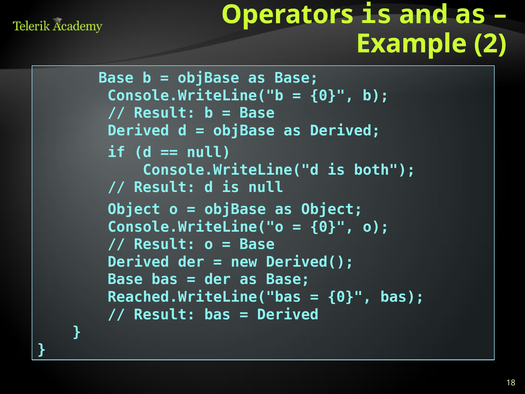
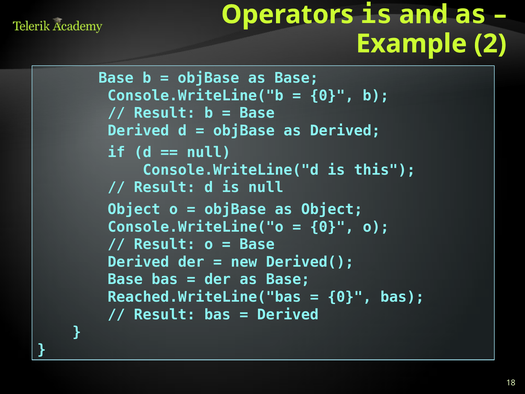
both: both -> this
